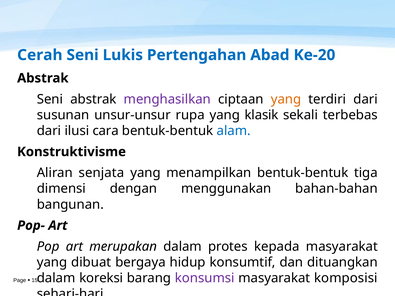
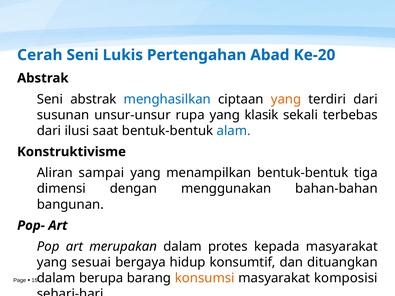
menghasilkan colour: purple -> blue
cara: cara -> saat
senjata: senjata -> sampai
dibuat: dibuat -> sesuai
koreksi: koreksi -> berupa
konsumsi colour: purple -> orange
